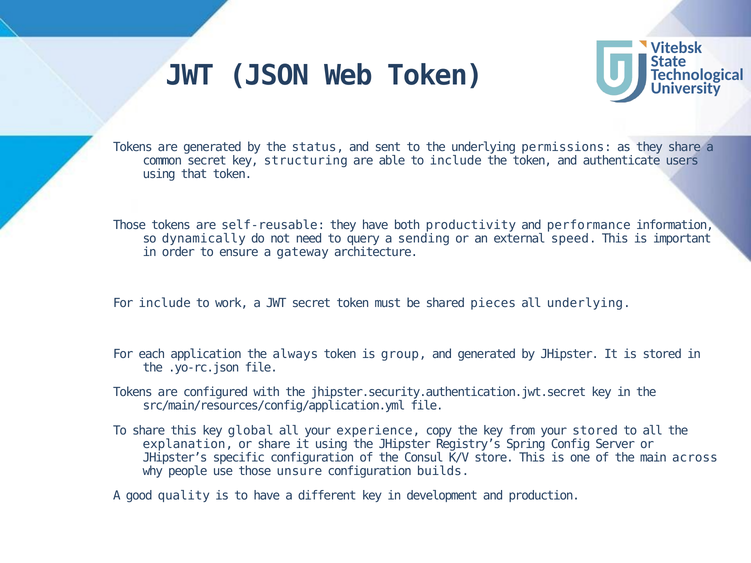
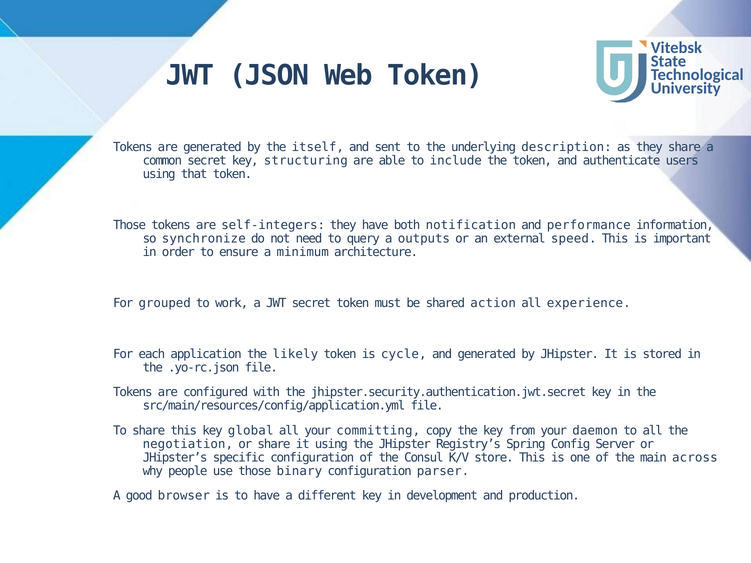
status: status -> itself
permissions: permissions -> description
self-reusable: self-reusable -> self-integers
productivity: productivity -> notification
dynamically: dynamically -> synchronize
sending: sending -> outputs
gateway: gateway -> minimum
For include: include -> grouped
pieces: pieces -> action
all underlying: underlying -> experience
always: always -> likely
group: group -> cycle
experience: experience -> committing
your stored: stored -> daemon
explanation: explanation -> negotiation
unsure: unsure -> binary
builds: builds -> parser
quality: quality -> browser
